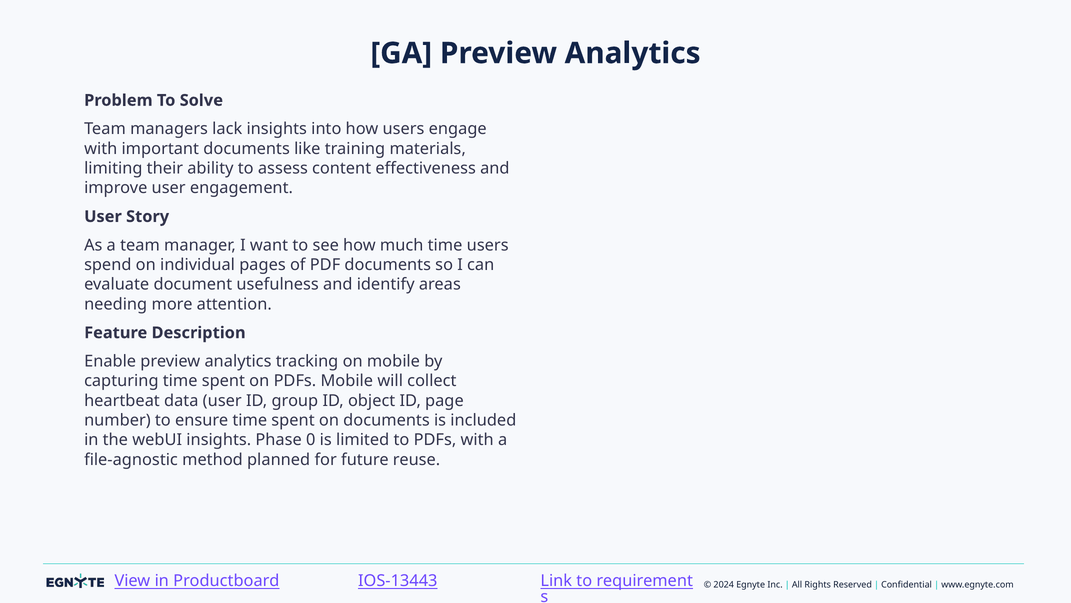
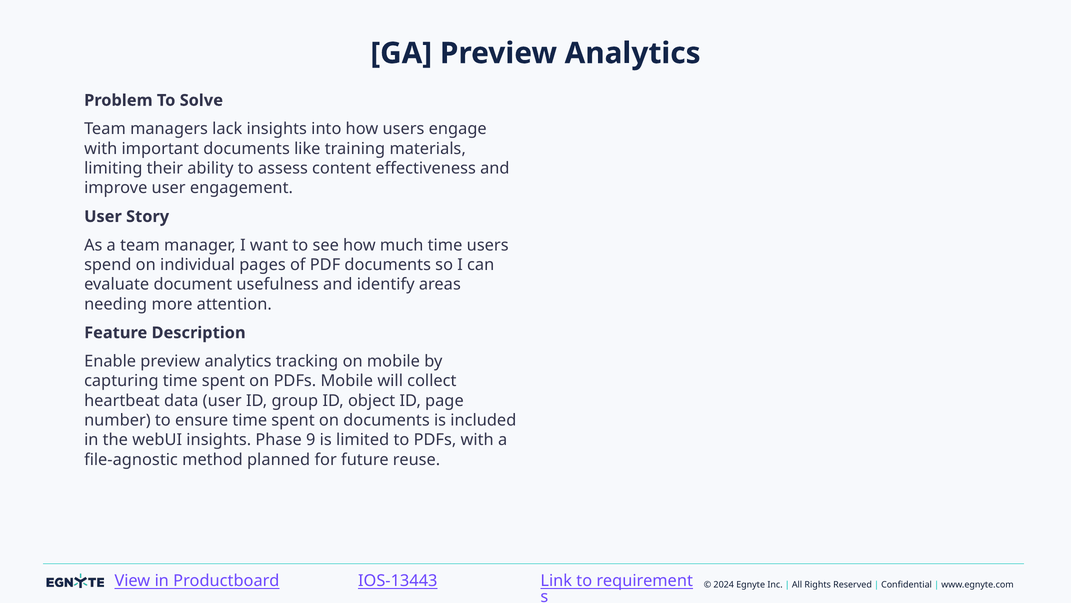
0: 0 -> 9
